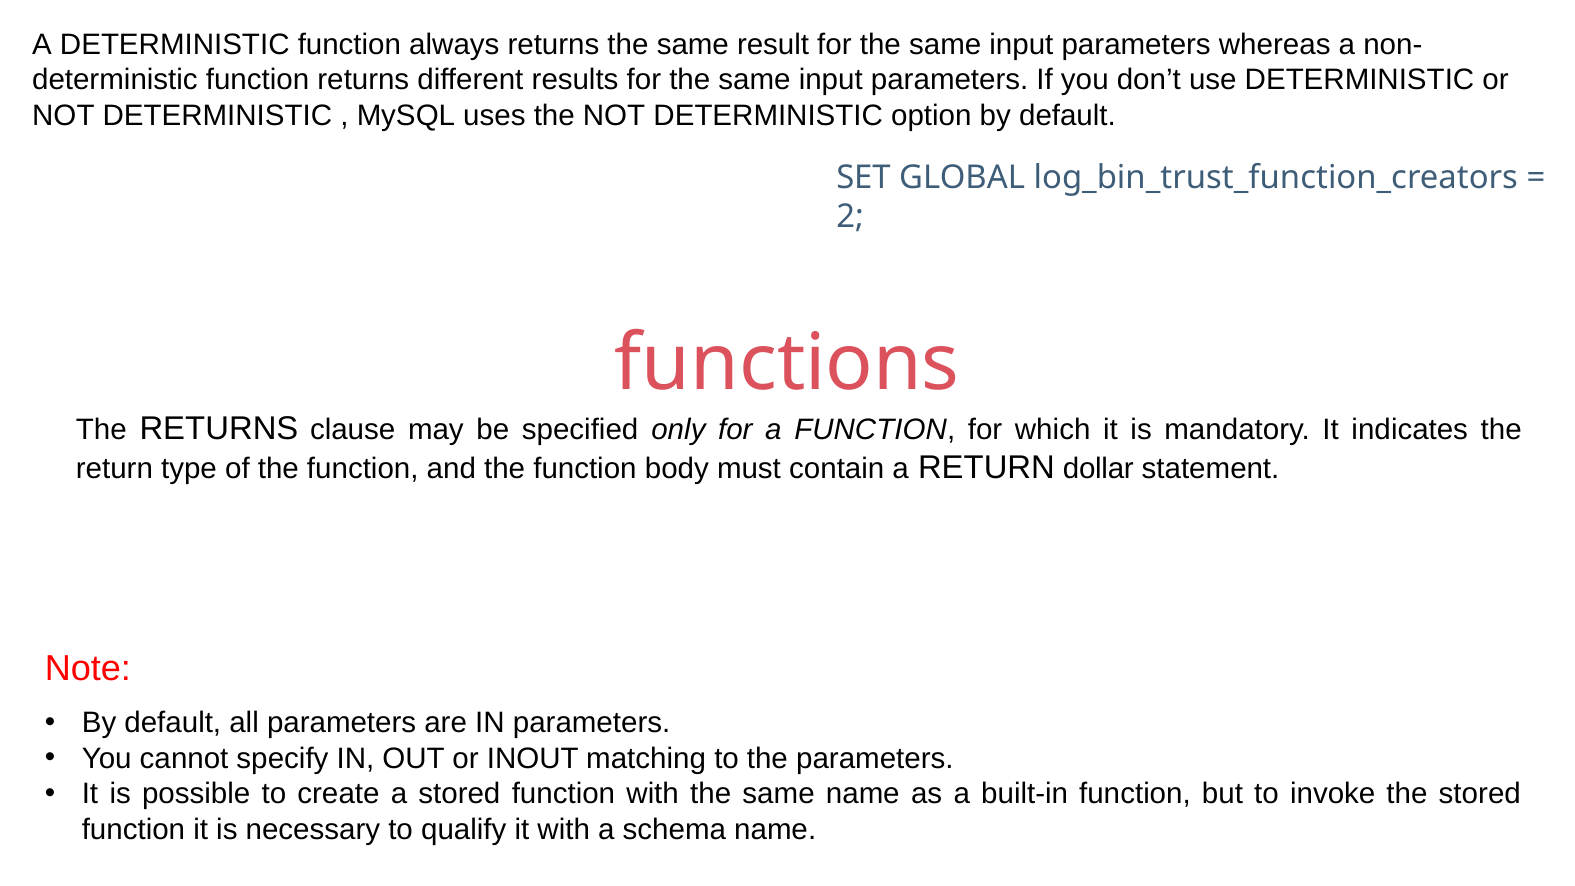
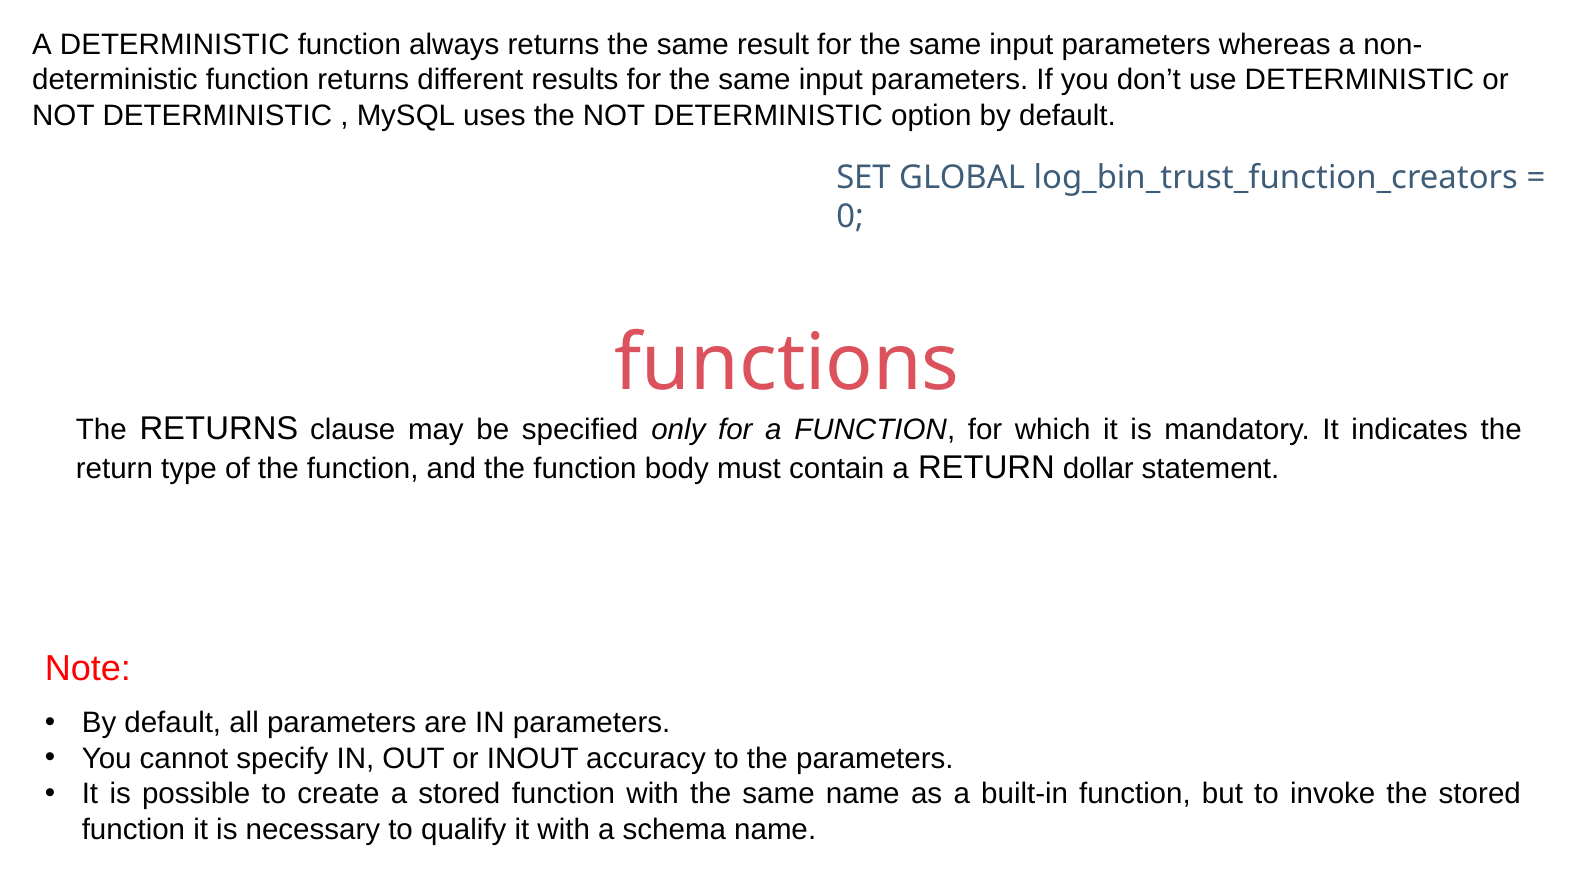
2: 2 -> 0
matching: matching -> accuracy
